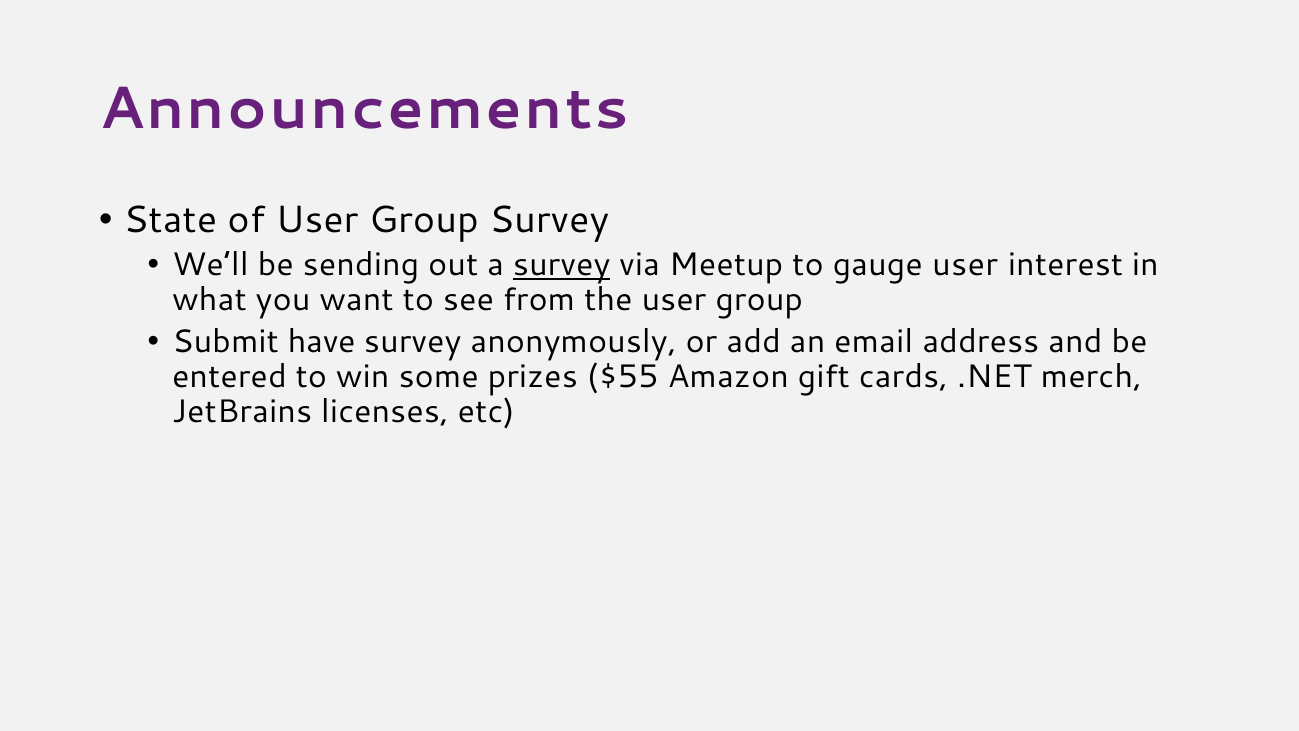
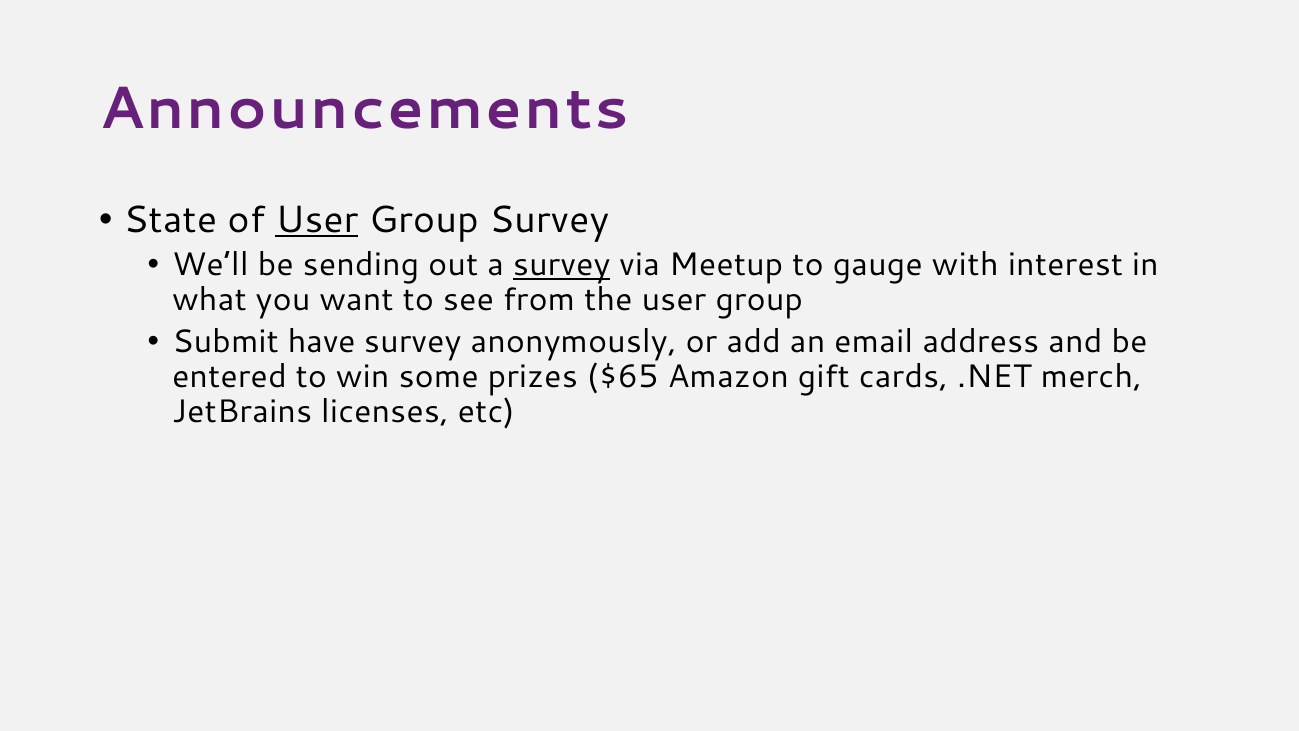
User at (317, 220) underline: none -> present
gauge user: user -> with
$55: $55 -> $65
